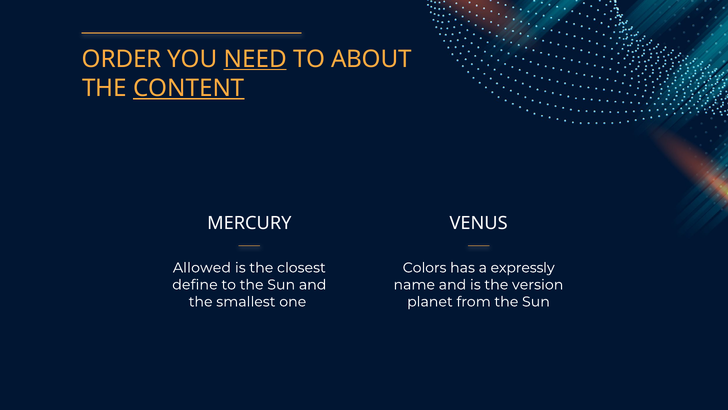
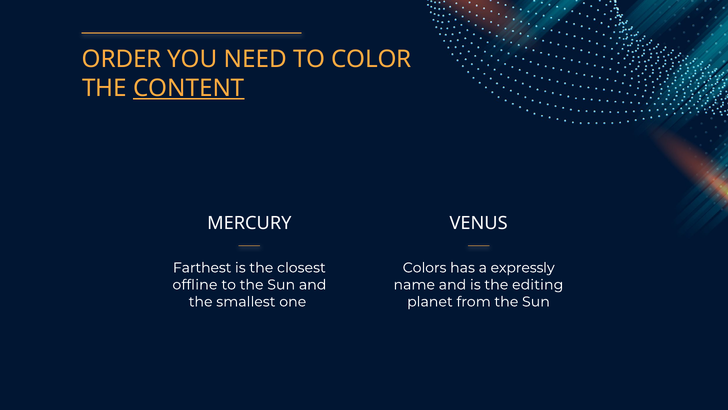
NEED underline: present -> none
ABOUT: ABOUT -> COLOR
Allowed: Allowed -> Farthest
define: define -> offline
version: version -> editing
